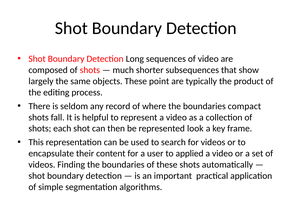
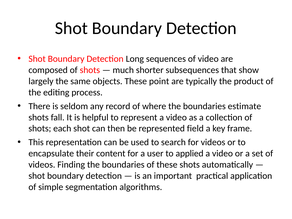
compact: compact -> estimate
look: look -> field
